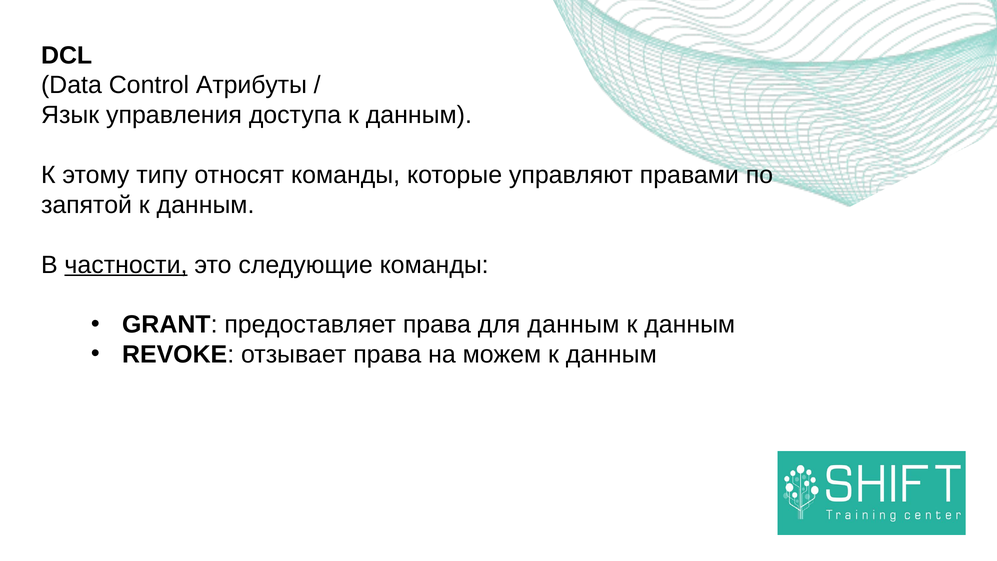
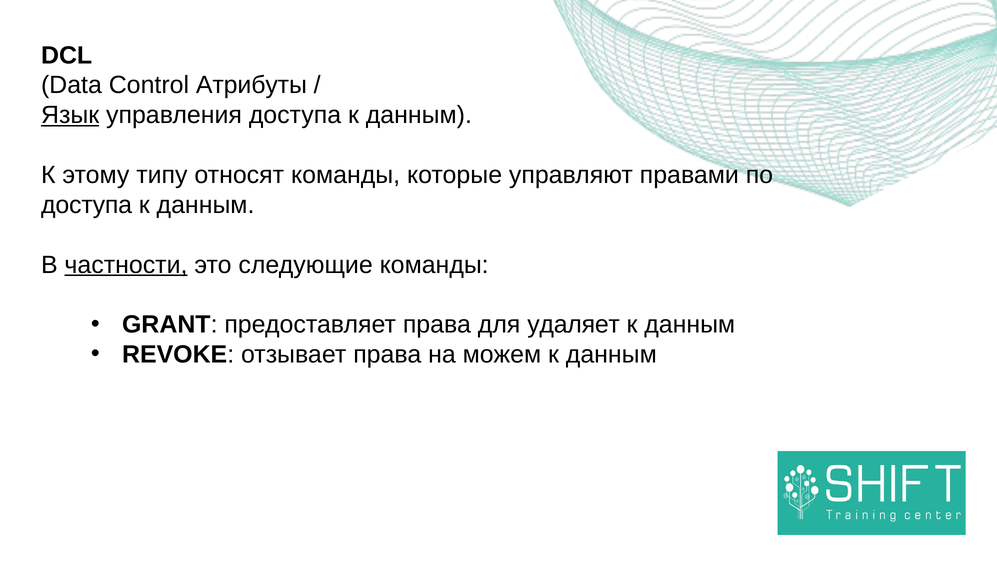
Язык underline: none -> present
запятой at (87, 205): запятой -> доступа
для данным: данным -> удаляет
